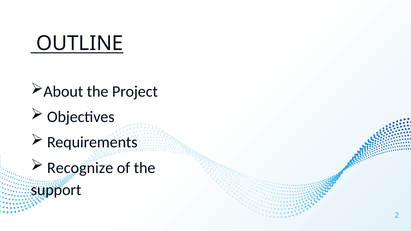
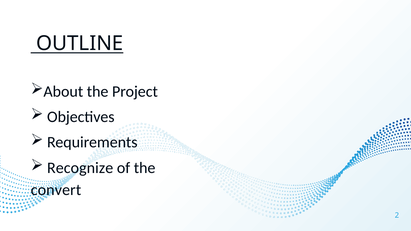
support: support -> convert
